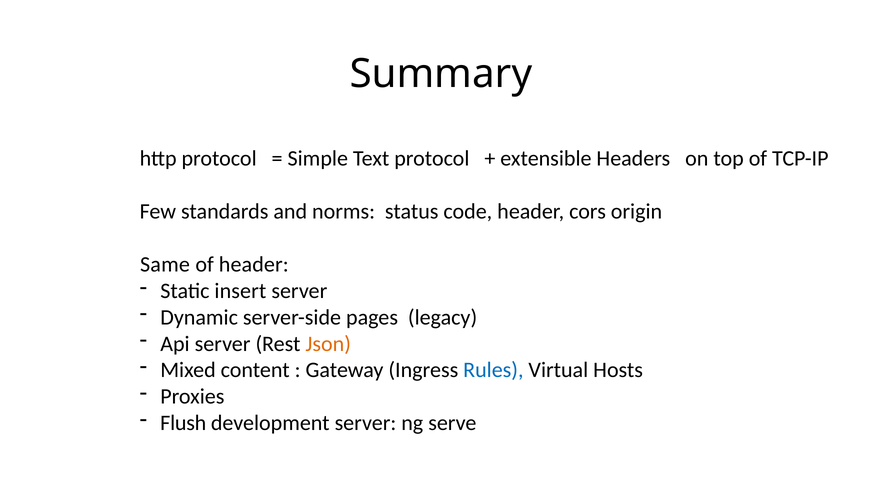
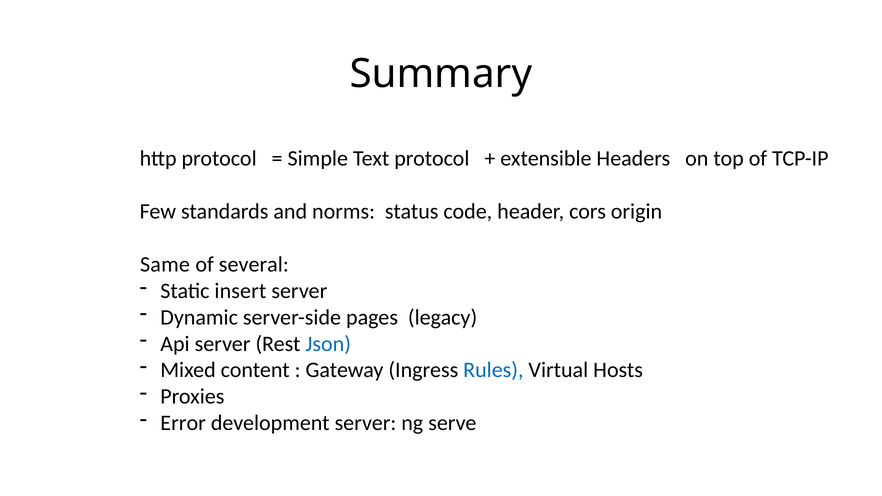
of header: header -> several
Json colour: orange -> blue
Flush: Flush -> Error
